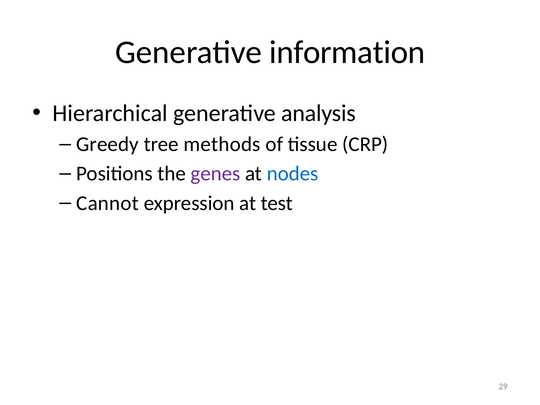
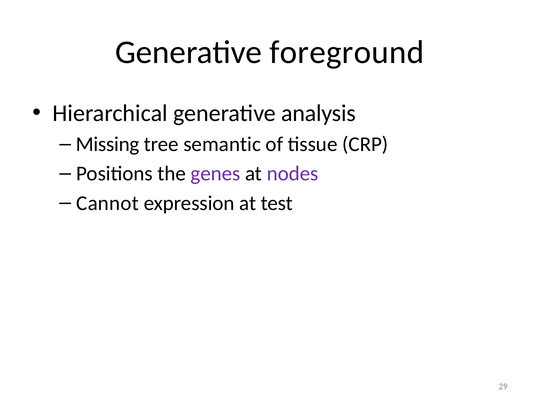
information: information -> foreground
Greedy: Greedy -> Missing
methods: methods -> semantic
nodes colour: blue -> purple
